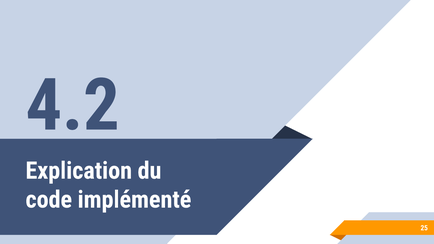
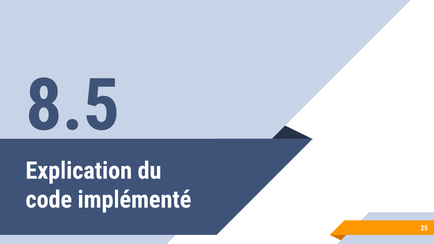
4.2: 4.2 -> 8.5
